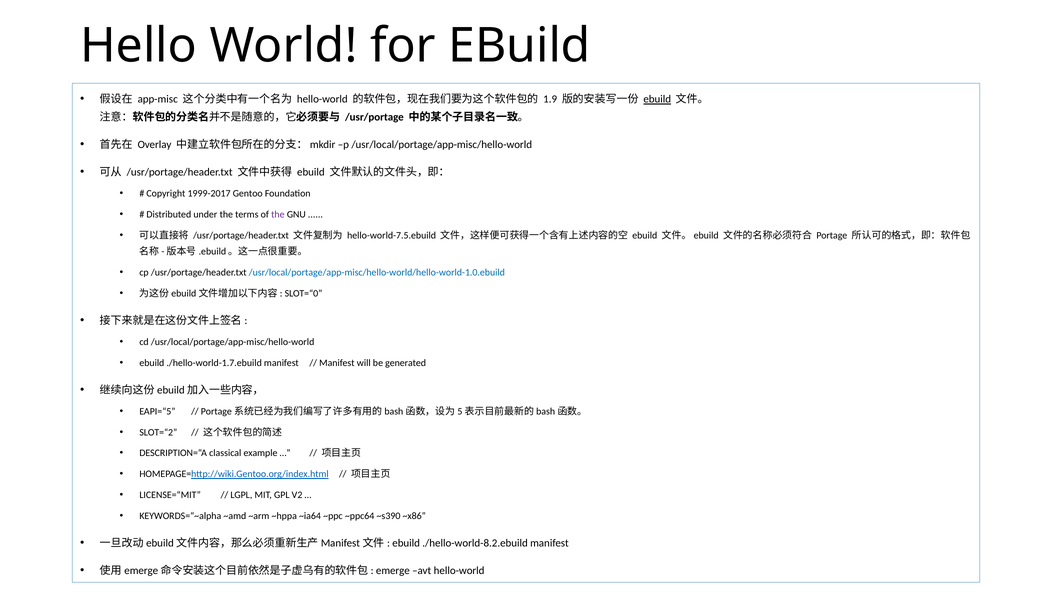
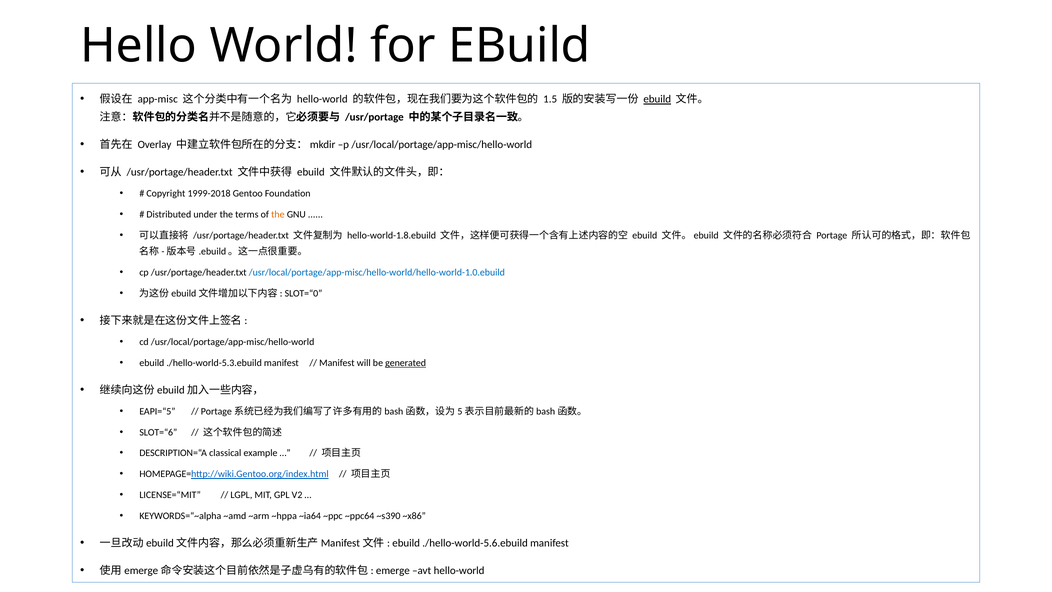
1.9: 1.9 -> 1.5
1999-2017: 1999-2017 -> 1999-2018
the at (278, 215) colour: purple -> orange
hello-world-7.5.ebuild: hello-world-7.5.ebuild -> hello-world-1.8.ebuild
./hello-world-1.7.ebuild: ./hello-world-1.7.ebuild -> ./hello-world-5.3.ebuild
generated underline: none -> present
SLOT=“2: SLOT=“2 -> SLOT=“6
./hello-world-8.2.ebuild: ./hello-world-8.2.ebuild -> ./hello-world-5.6.ebuild
